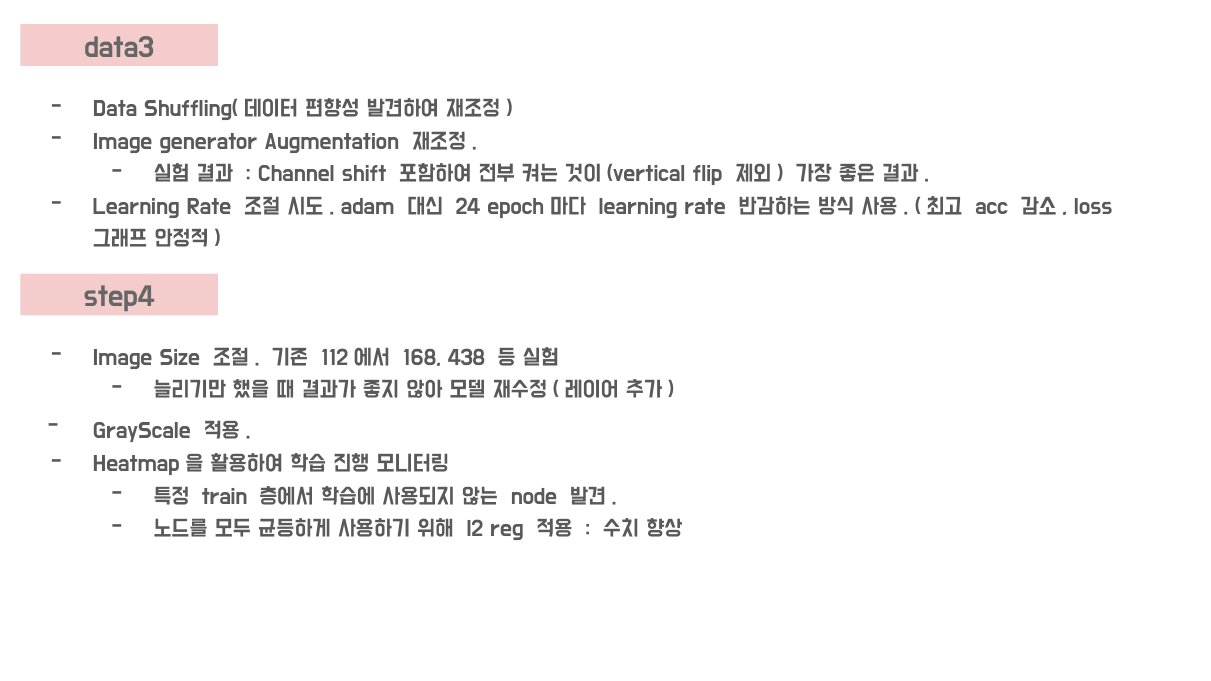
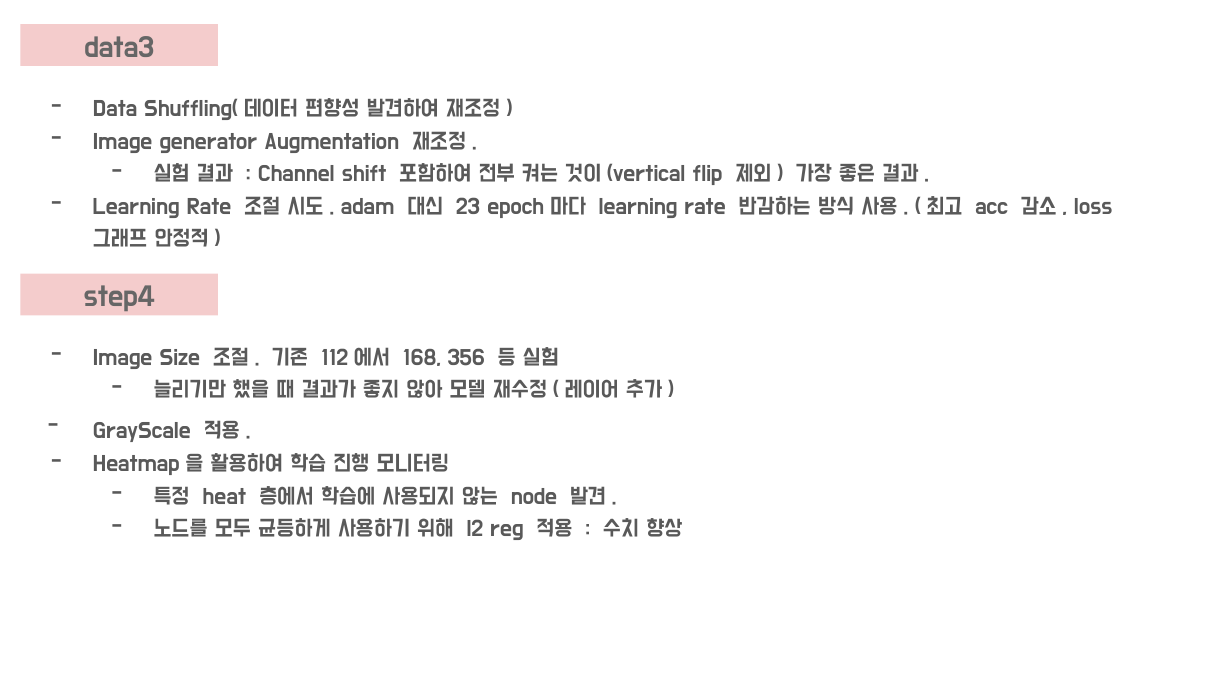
24: 24 -> 23
438: 438 -> 356
train: train -> heat
